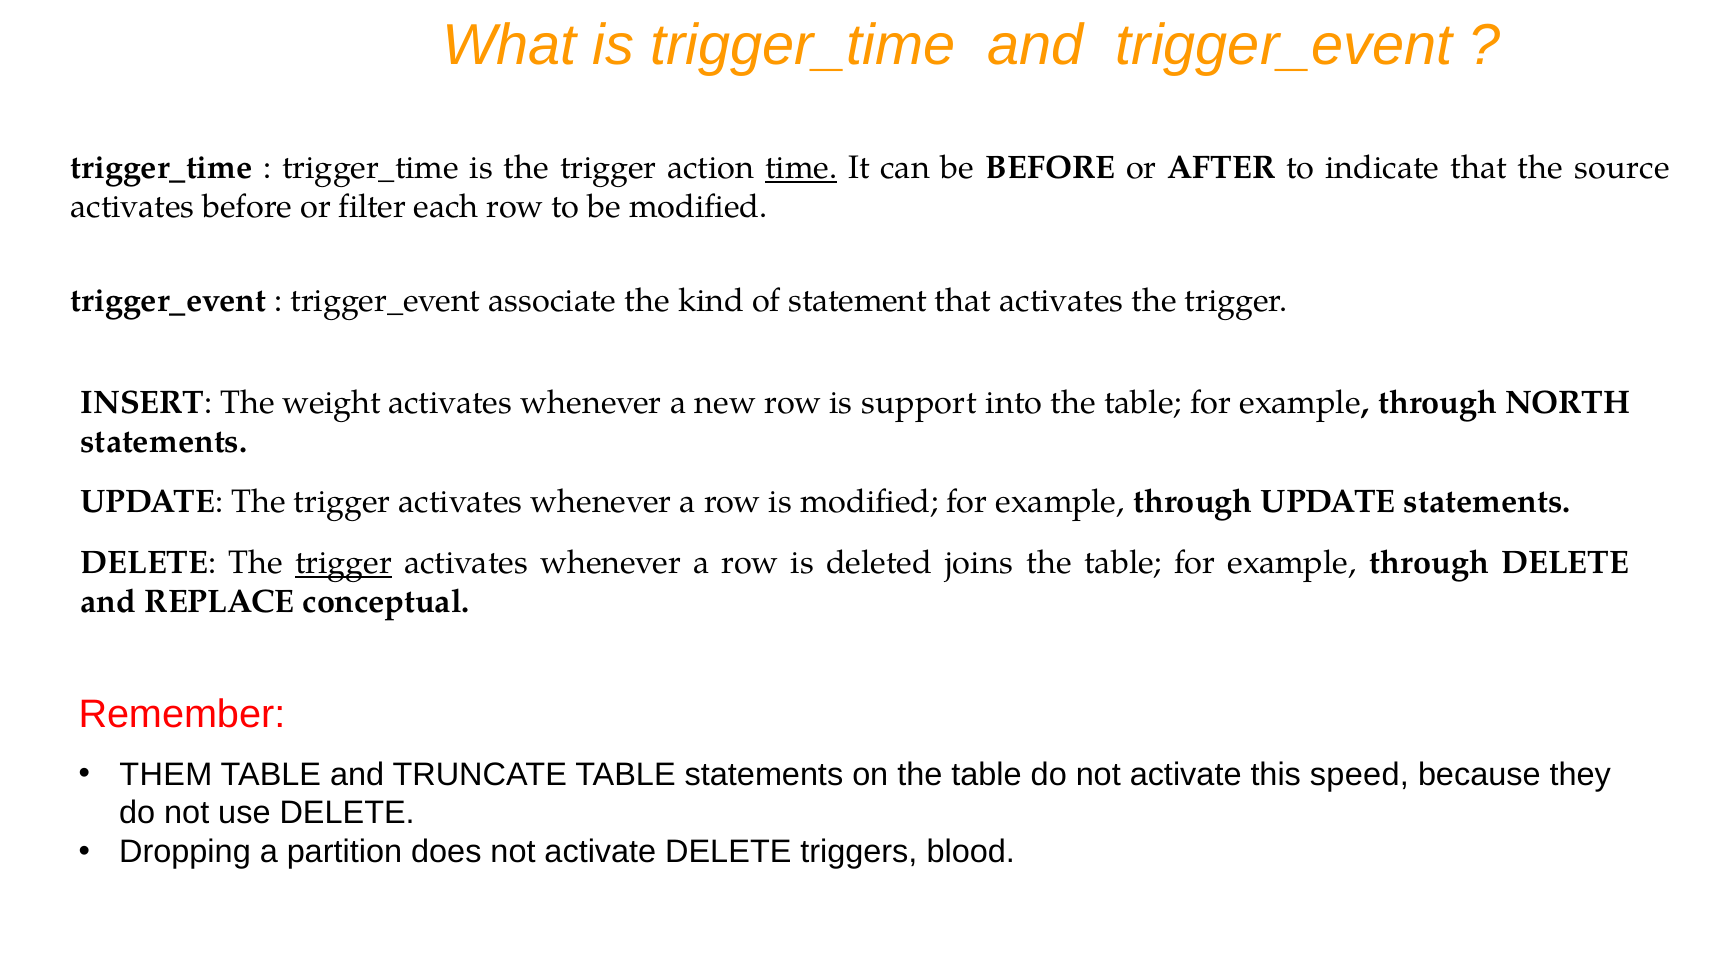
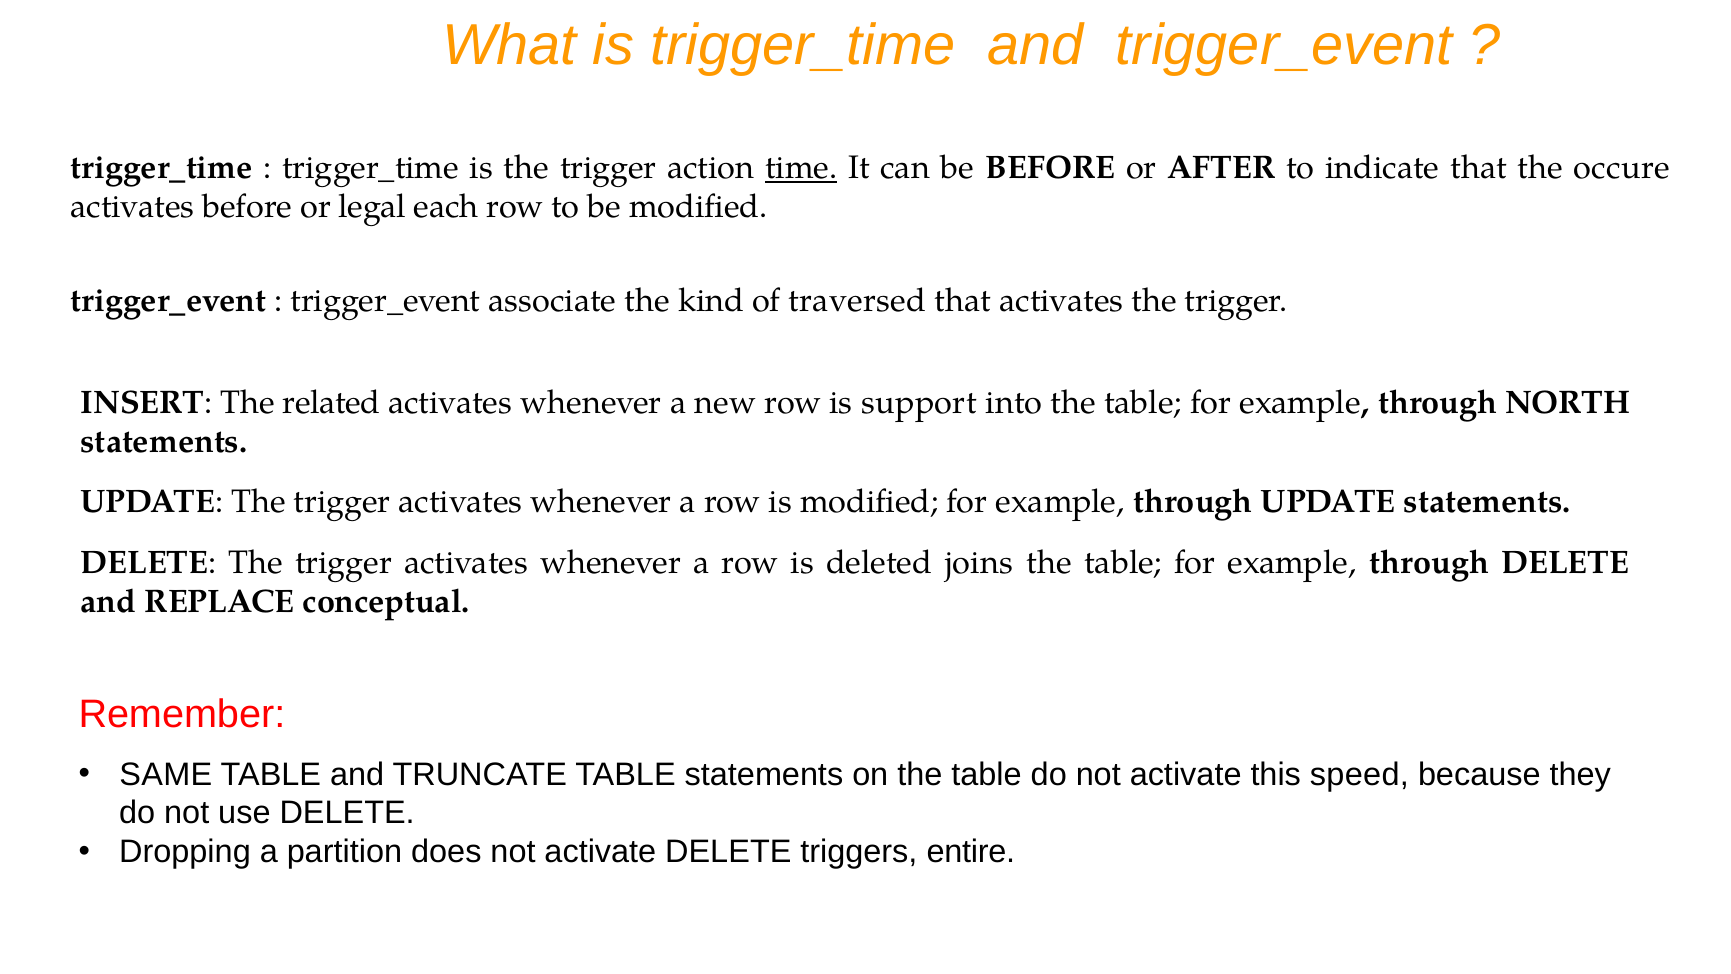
source: source -> occure
filter: filter -> legal
statement: statement -> traversed
weight: weight -> related
trigger at (344, 563) underline: present -> none
THEM: THEM -> SAME
blood: blood -> entire
